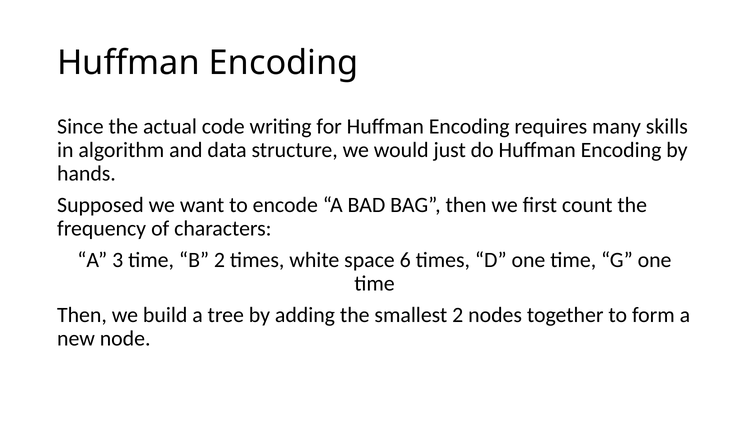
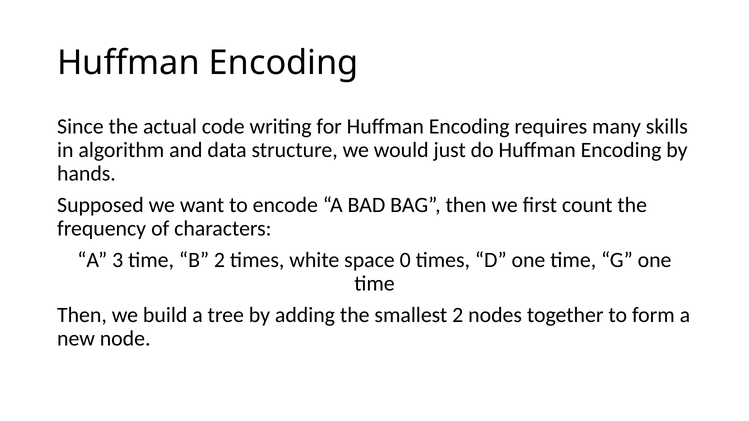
6: 6 -> 0
